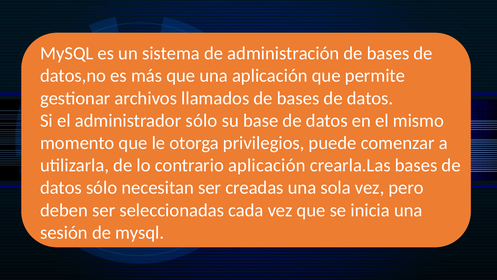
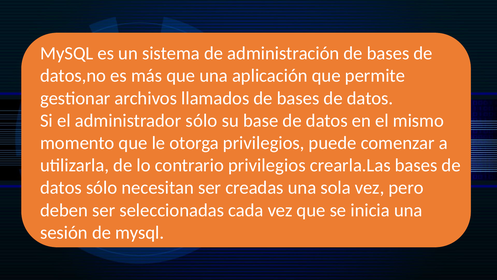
contrario aplicación: aplicación -> privilegios
